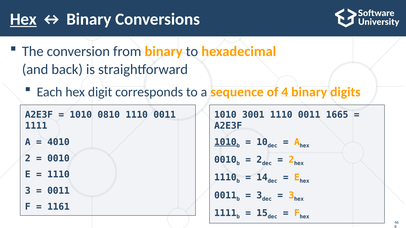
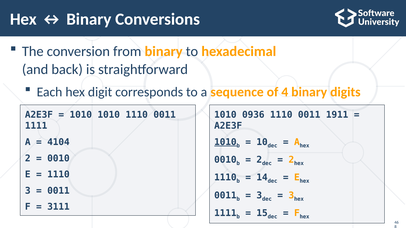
Hex at (23, 19) underline: present -> none
1010 0810: 0810 -> 1010
3001: 3001 -> 0936
1665: 1665 -> 1911
4010: 4010 -> 4104
1161: 1161 -> 3111
